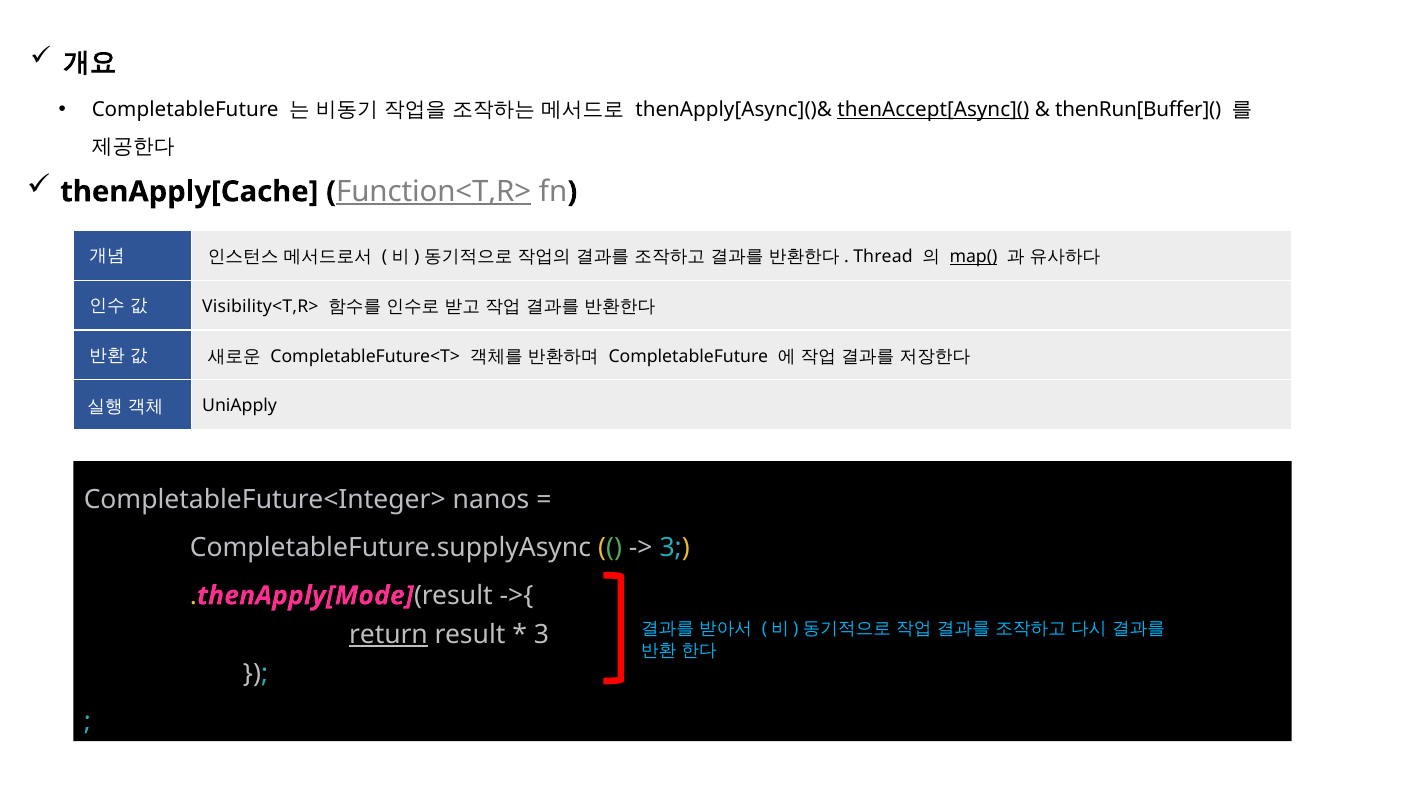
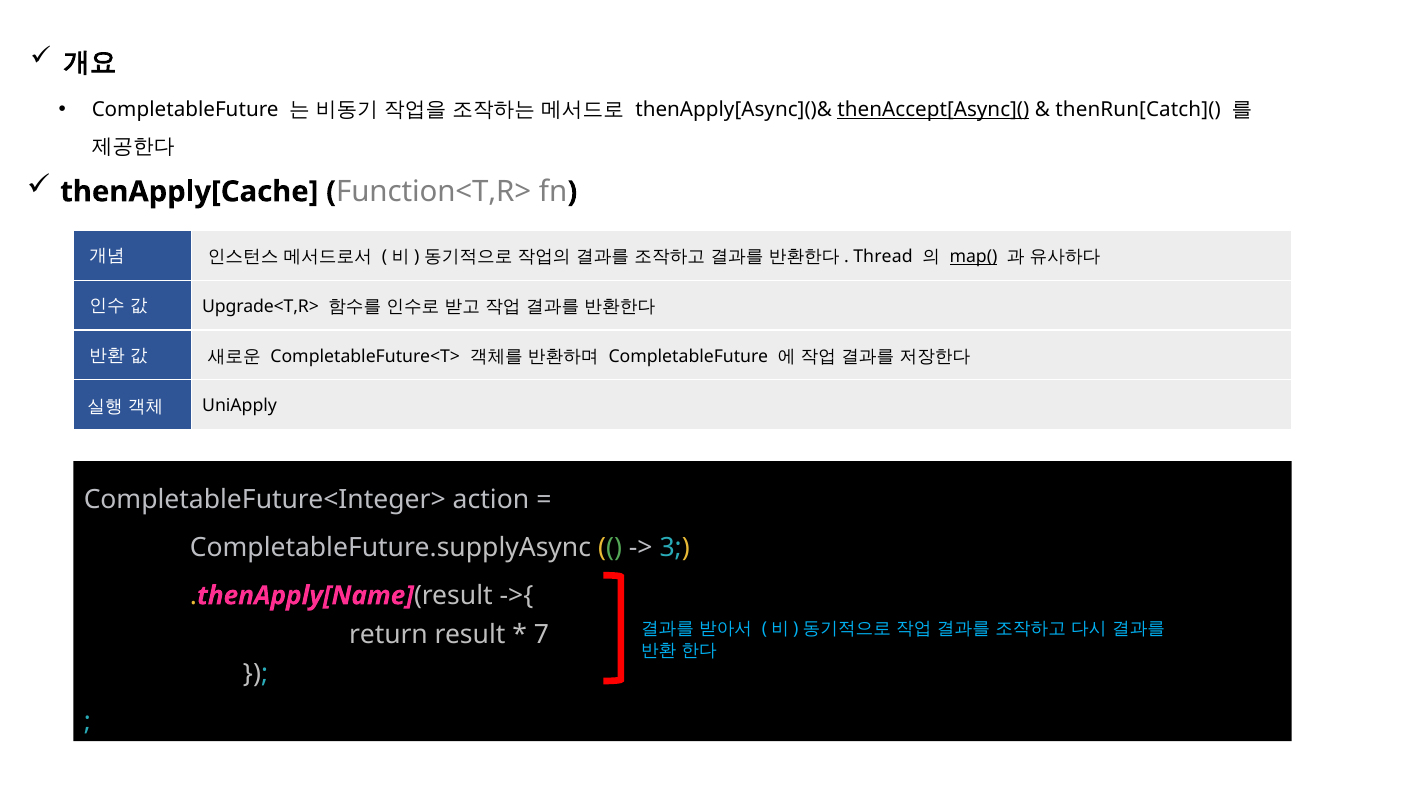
thenRun[Buffer](: thenRun[Buffer]( -> thenRun[Catch](
Function<T,R> underline: present -> none
Visibility<T,R>: Visibility<T,R> -> Upgrade<T,R>
nanos: nanos -> action
thenApply[Mode: thenApply[Mode -> thenApply[Name
return underline: present -> none
3 at (541, 635): 3 -> 7
